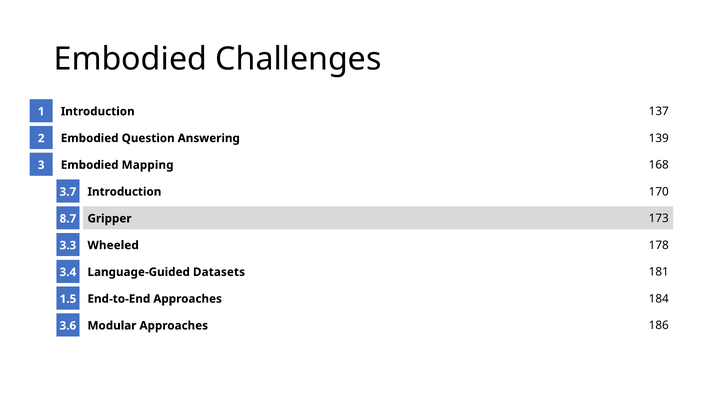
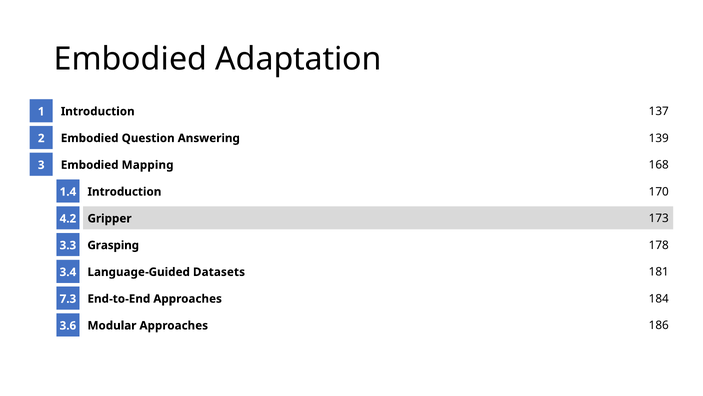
Challenges: Challenges -> Adaptation
3.7: 3.7 -> 1.4
8.7: 8.7 -> 4.2
Wheeled: Wheeled -> Grasping
1.5: 1.5 -> 7.3
